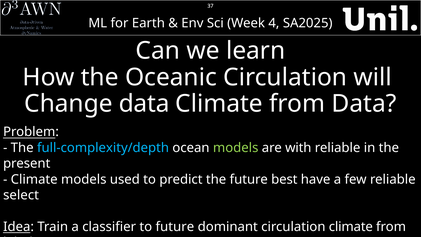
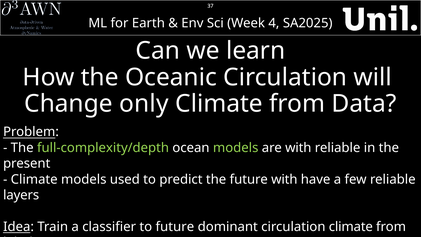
Change data: data -> only
full-complexity/depth colour: light blue -> light green
future best: best -> with
select: select -> layers
